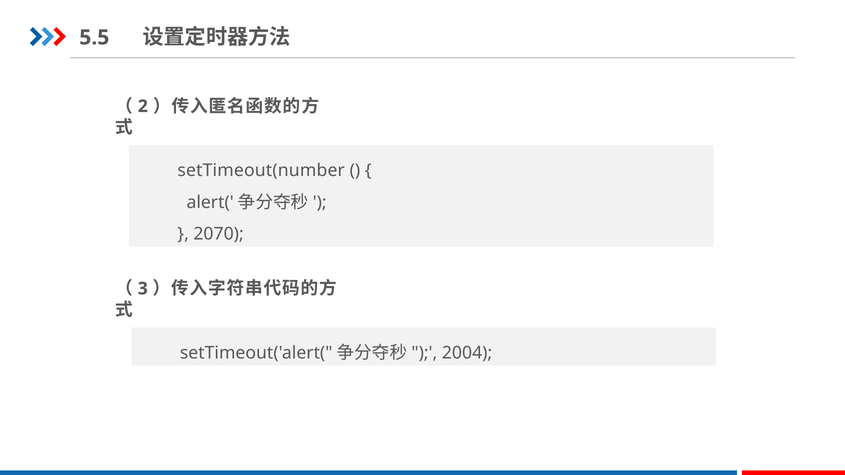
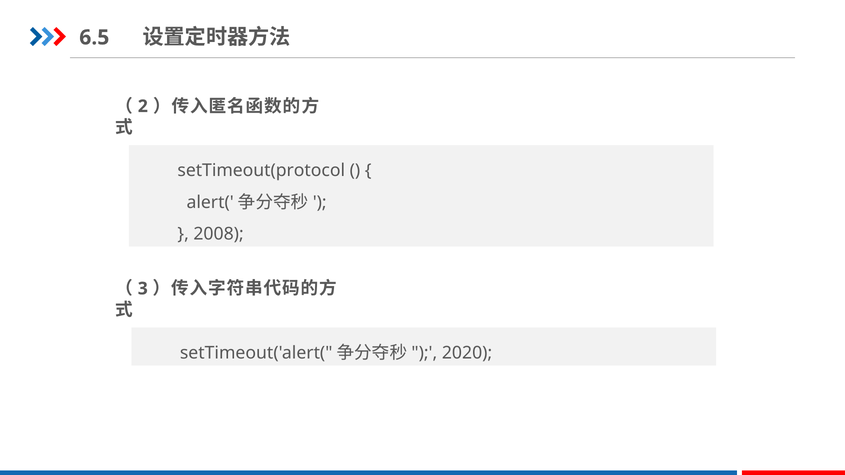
5.5: 5.5 -> 6.5
setTimeout(number: setTimeout(number -> setTimeout(protocol
2070: 2070 -> 2008
2004: 2004 -> 2020
